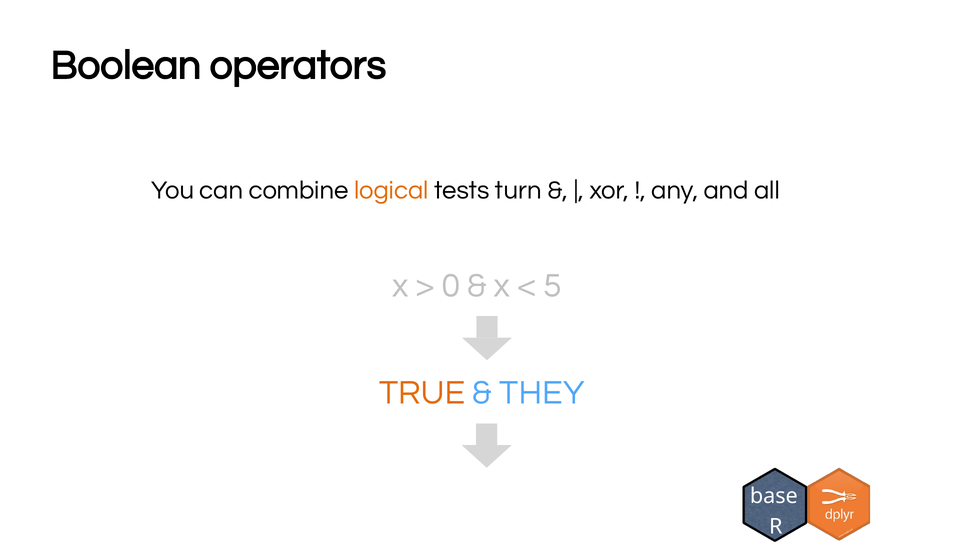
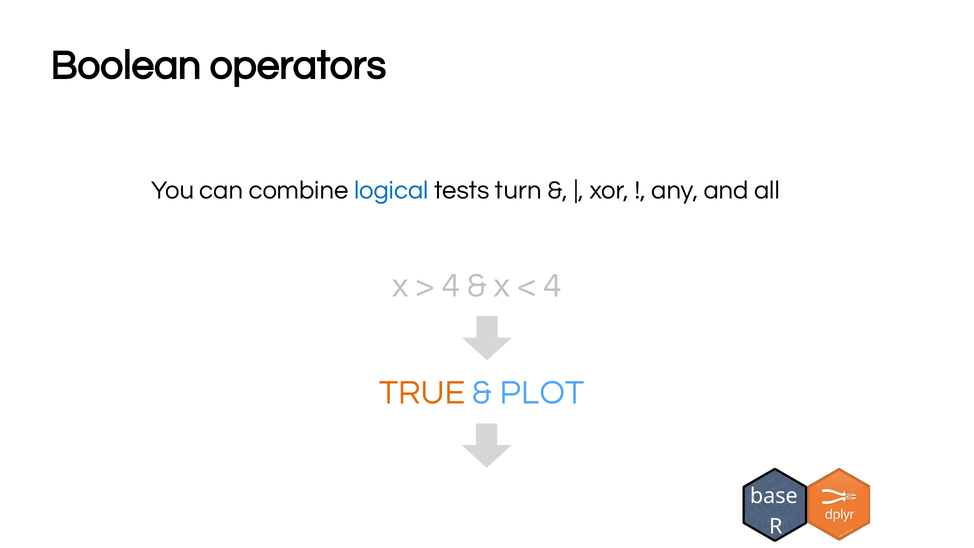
logical colour: orange -> blue
0 at (451, 285): 0 -> 4
5 at (553, 285): 5 -> 4
THEY: THEY -> PLOT
